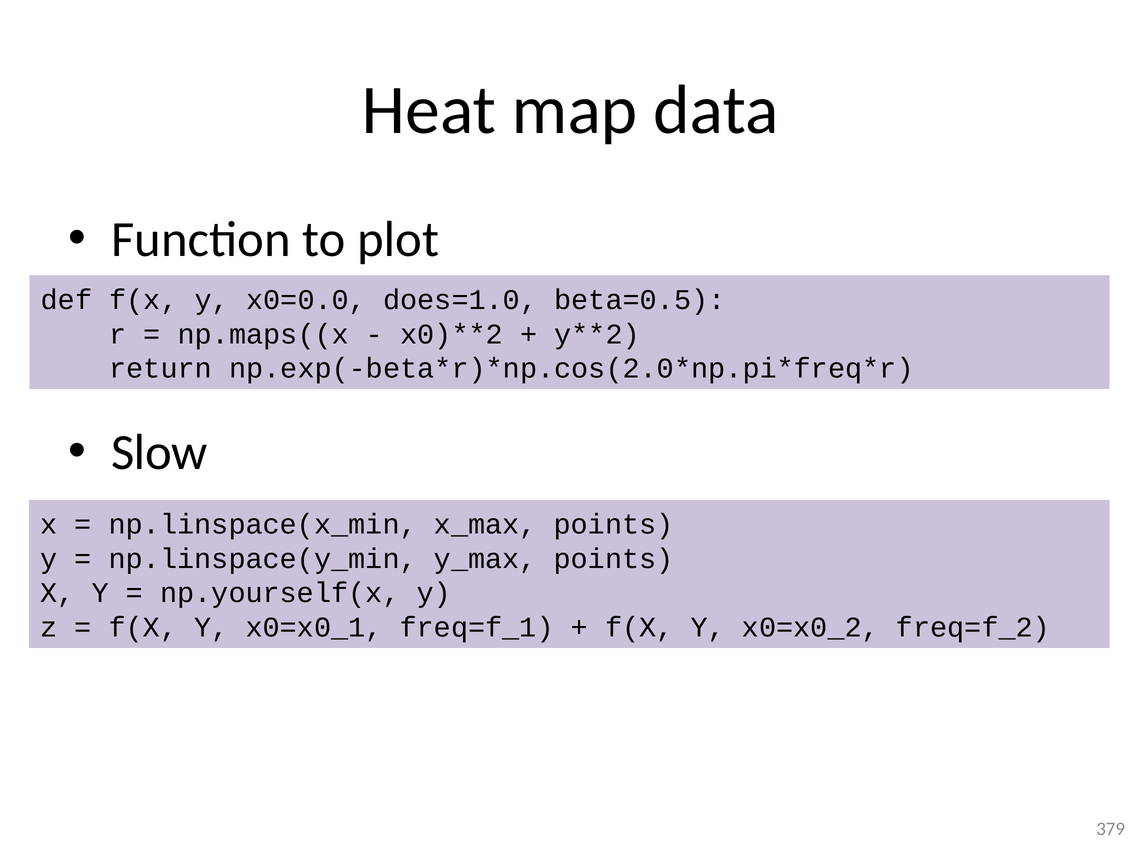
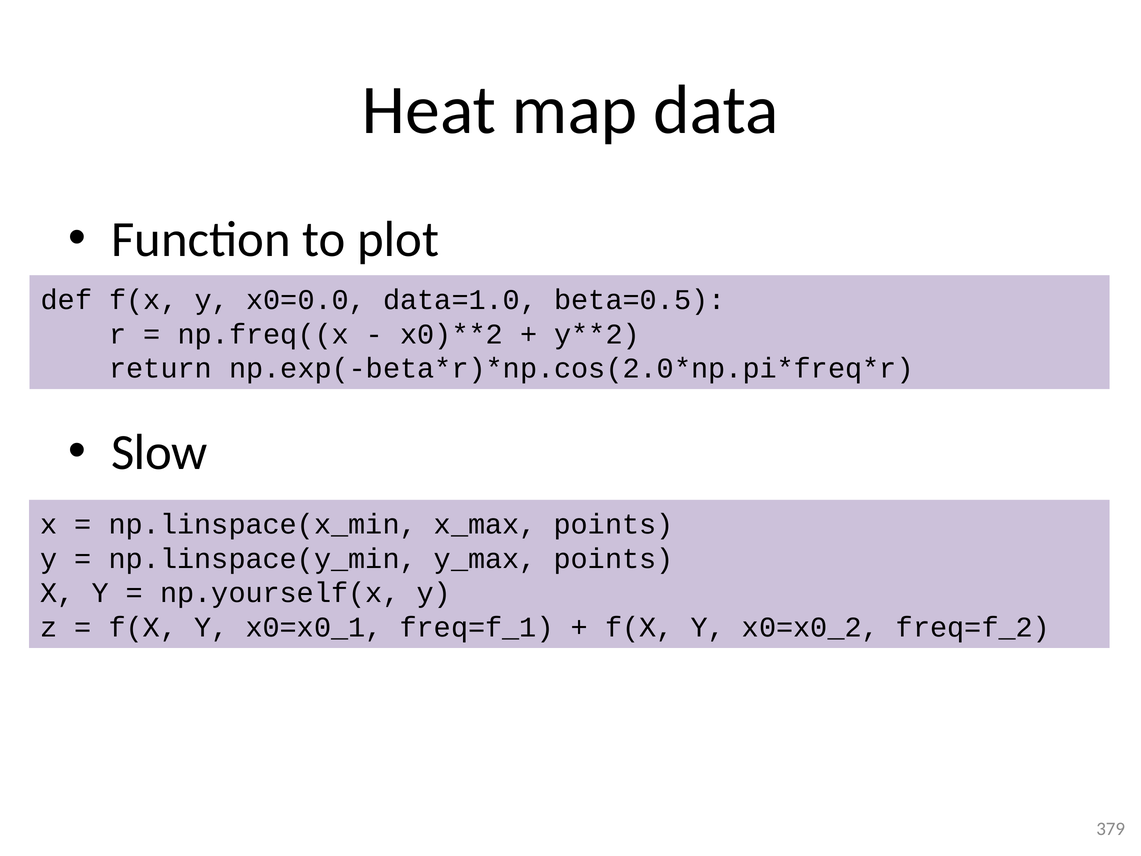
does=1.0: does=1.0 -> data=1.0
np.maps((x: np.maps((x -> np.freq((x
